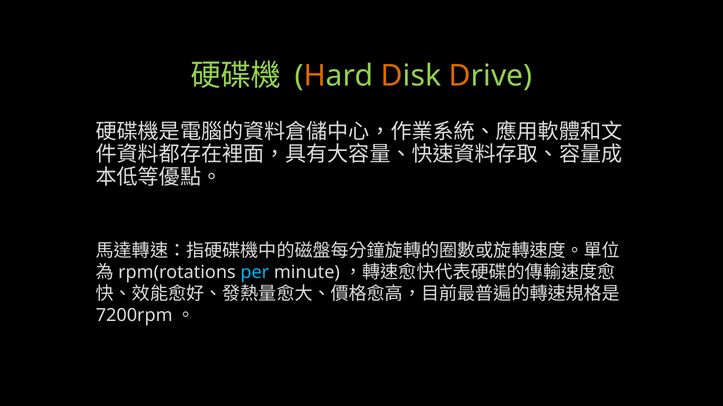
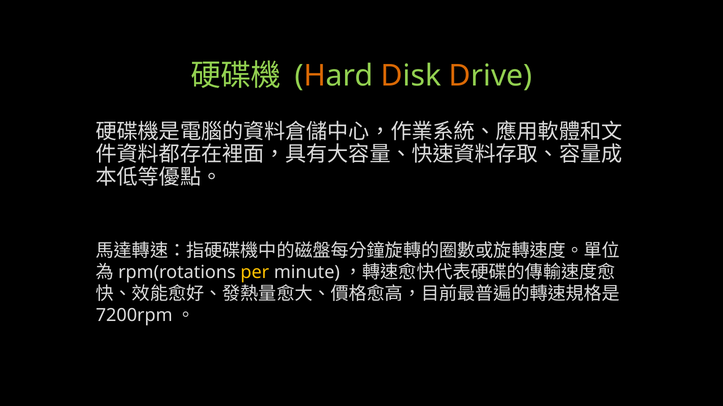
per colour: light blue -> yellow
